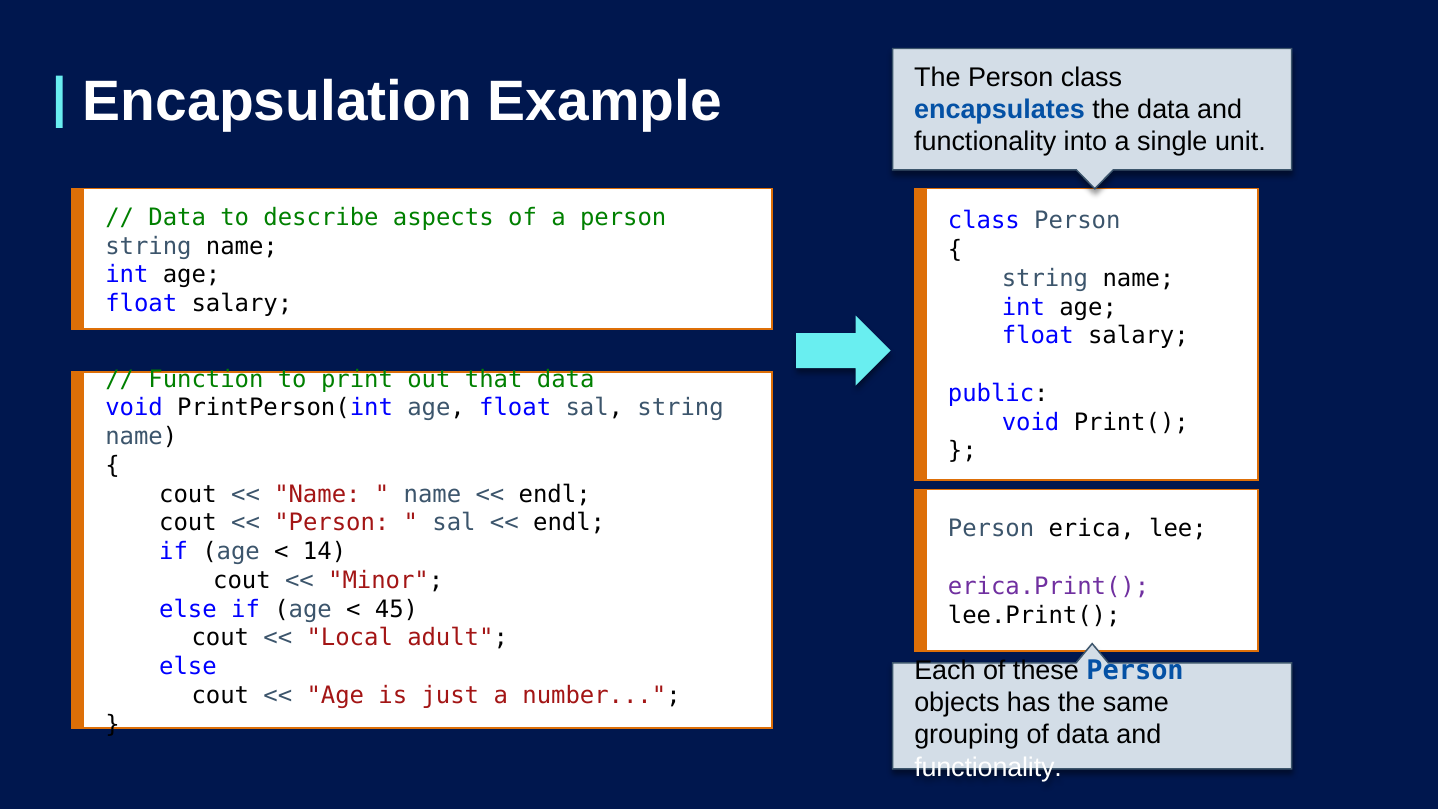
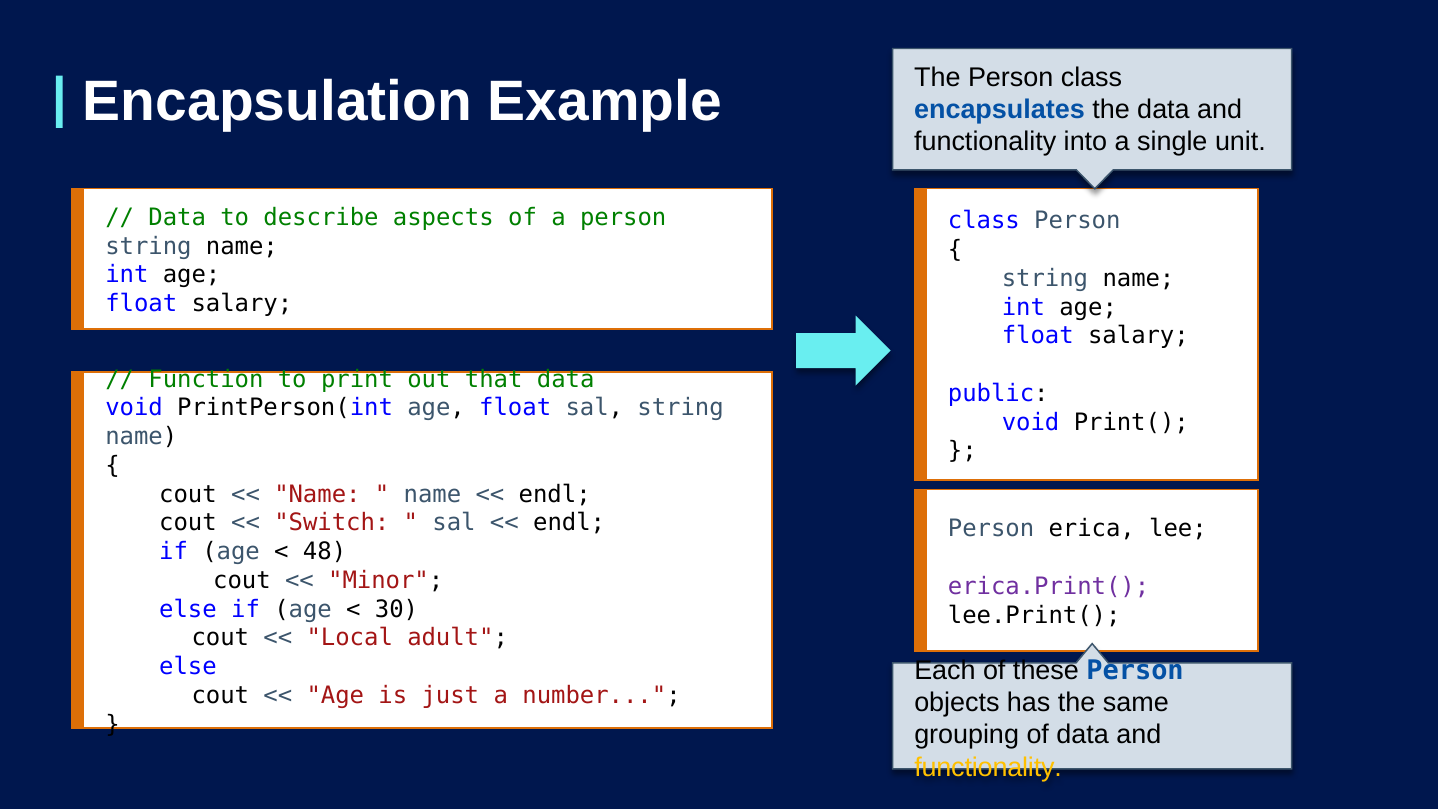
Person at (332, 523): Person -> Switch
14: 14 -> 48
45: 45 -> 30
functionality at (988, 767) colour: white -> yellow
